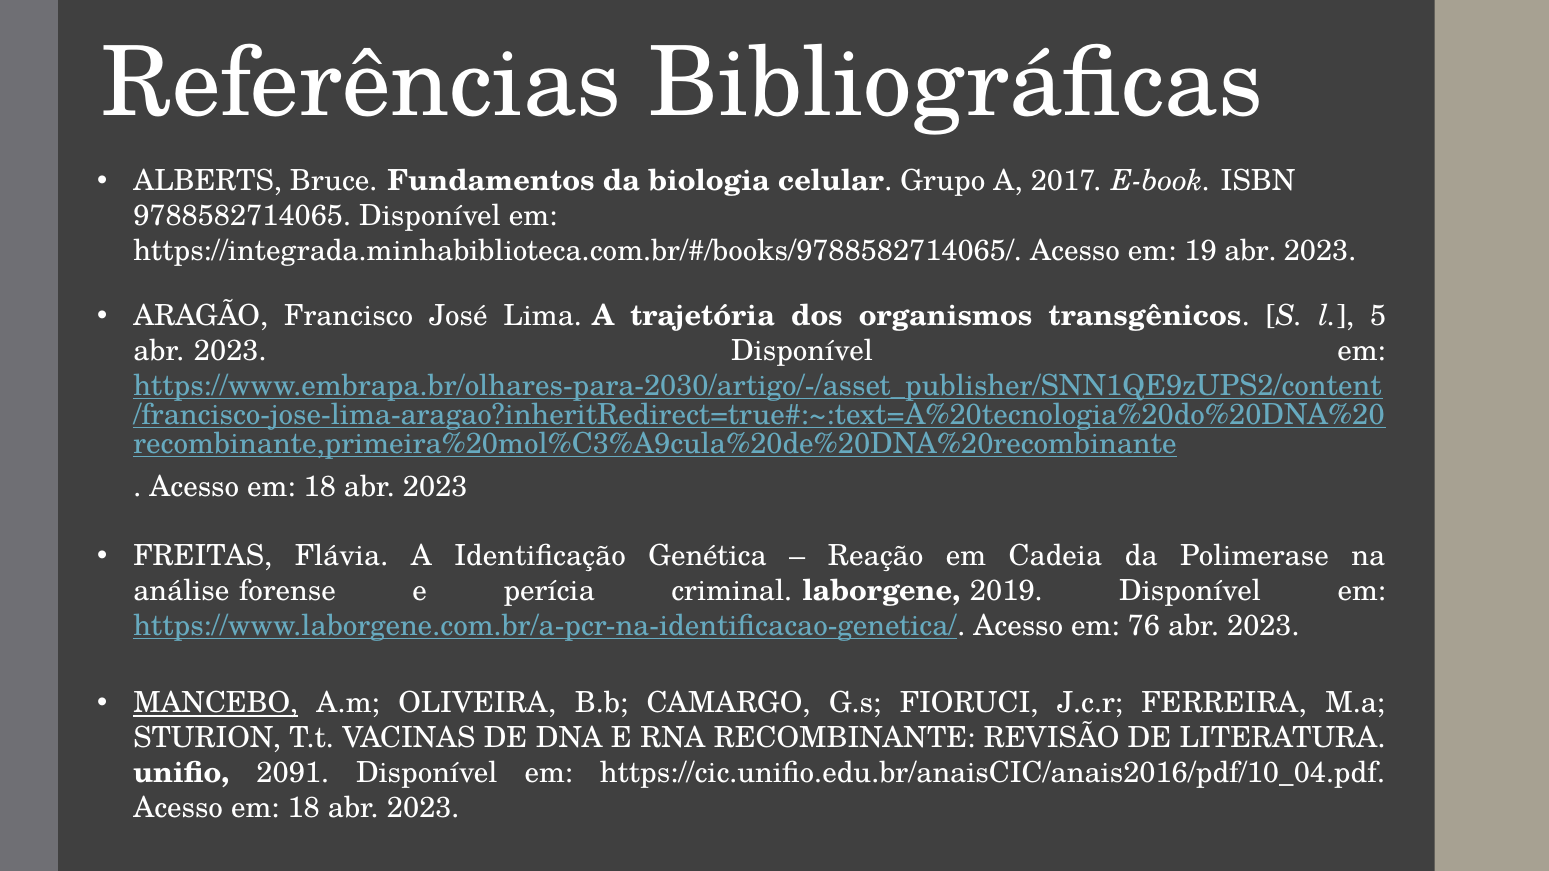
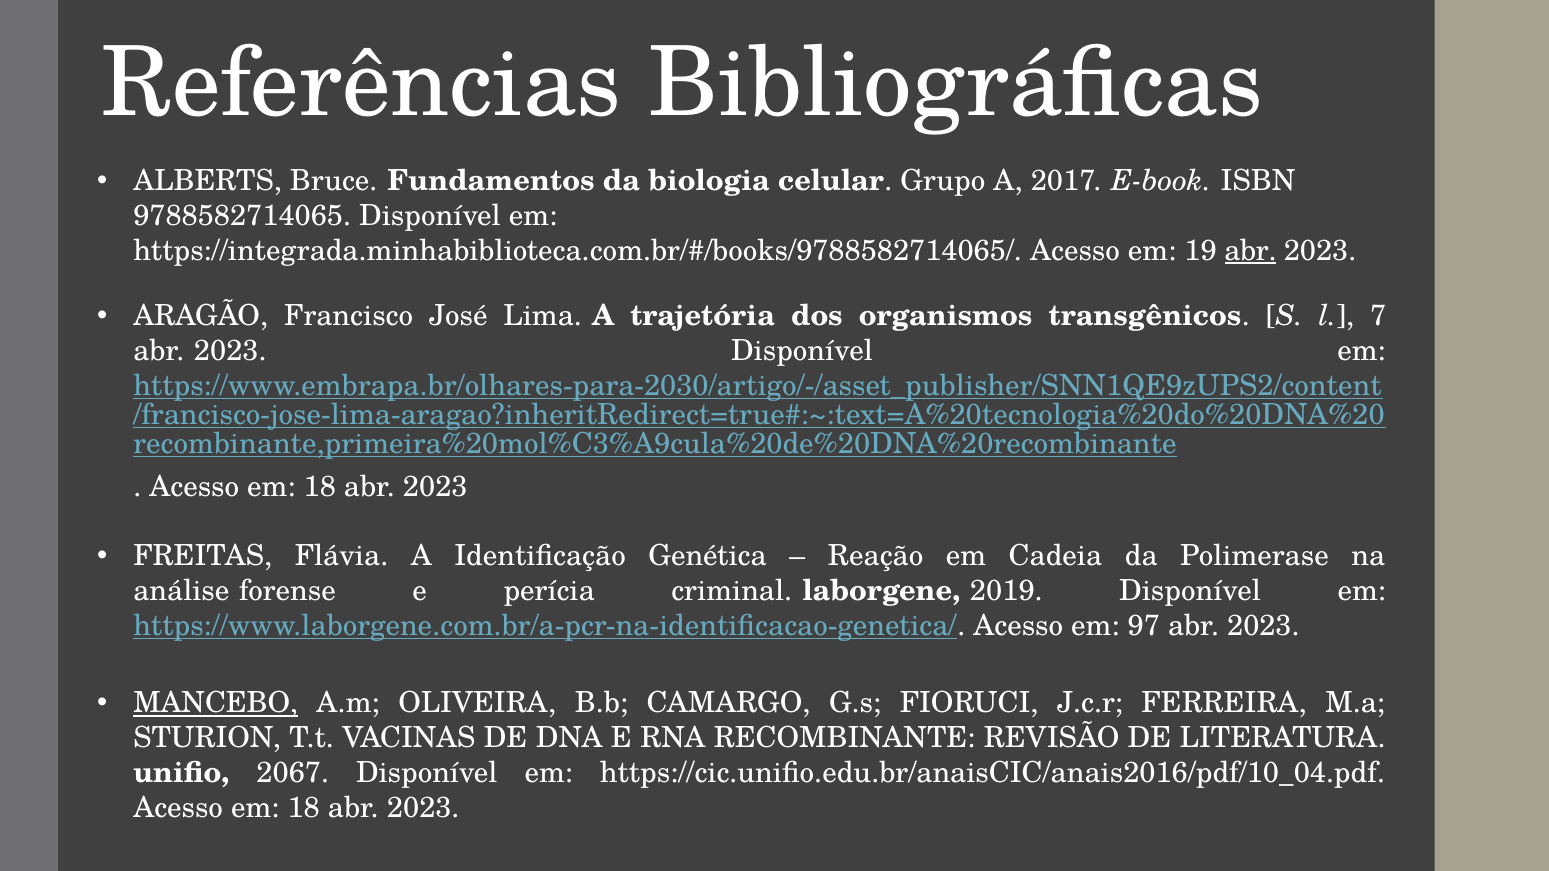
abr at (1250, 251) underline: none -> present
5: 5 -> 7
76: 76 -> 97
2091: 2091 -> 2067
